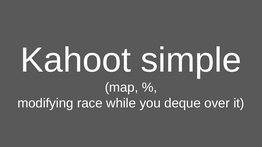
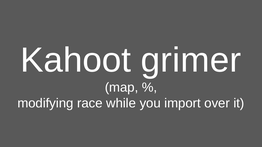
simple: simple -> grimer
deque: deque -> import
